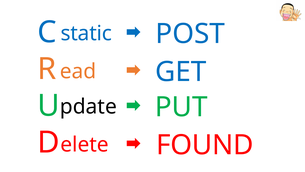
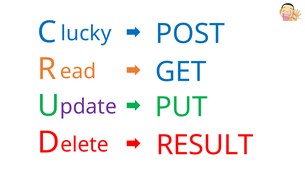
static: static -> lucky
pdate colour: black -> purple
FOUND: FOUND -> RESULT
